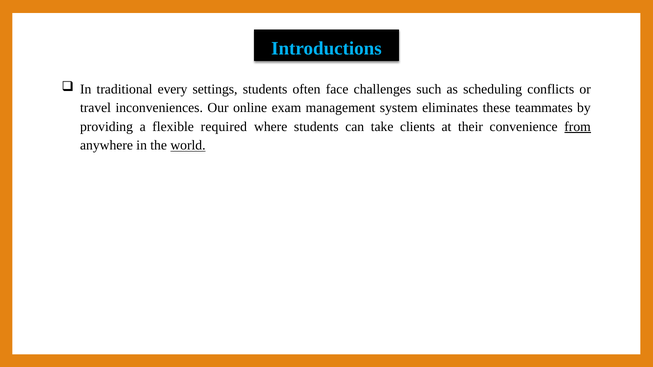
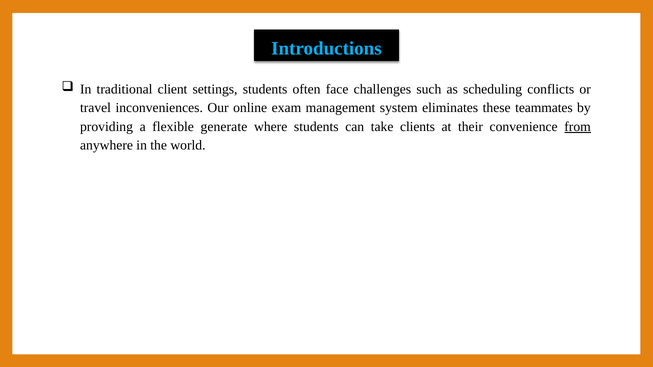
every: every -> client
required: required -> generate
world underline: present -> none
